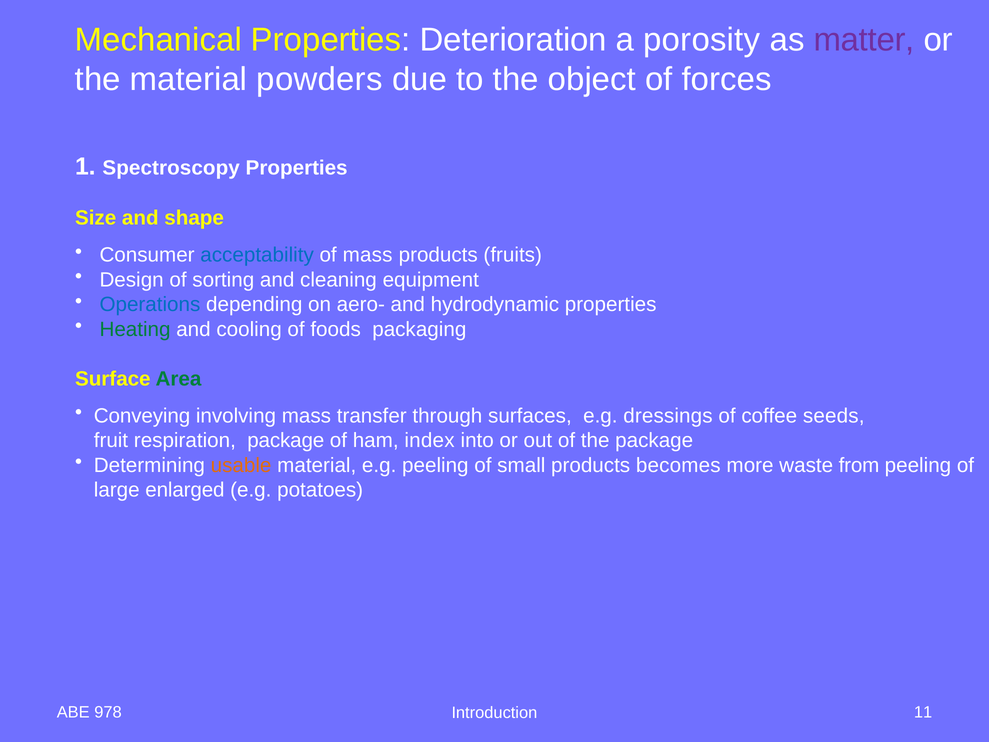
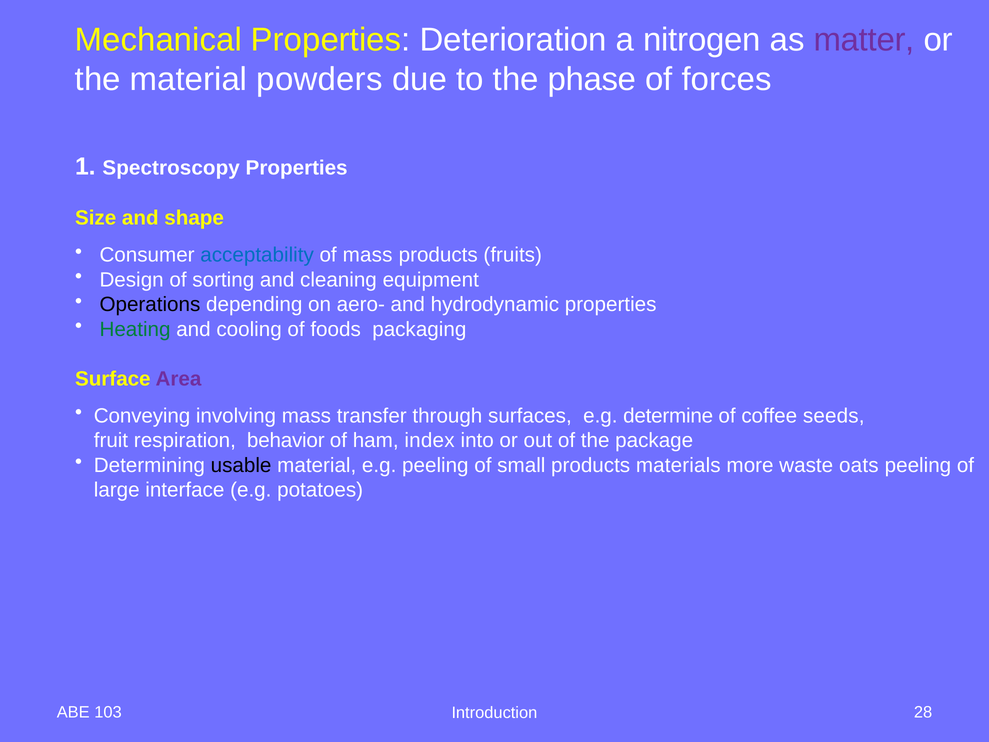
porosity: porosity -> nitrogen
object: object -> phase
Operations colour: blue -> black
Area colour: green -> purple
dressings: dressings -> determine
respiration package: package -> behavior
usable colour: orange -> black
becomes: becomes -> materials
from: from -> oats
enlarged: enlarged -> interface
978: 978 -> 103
11: 11 -> 28
